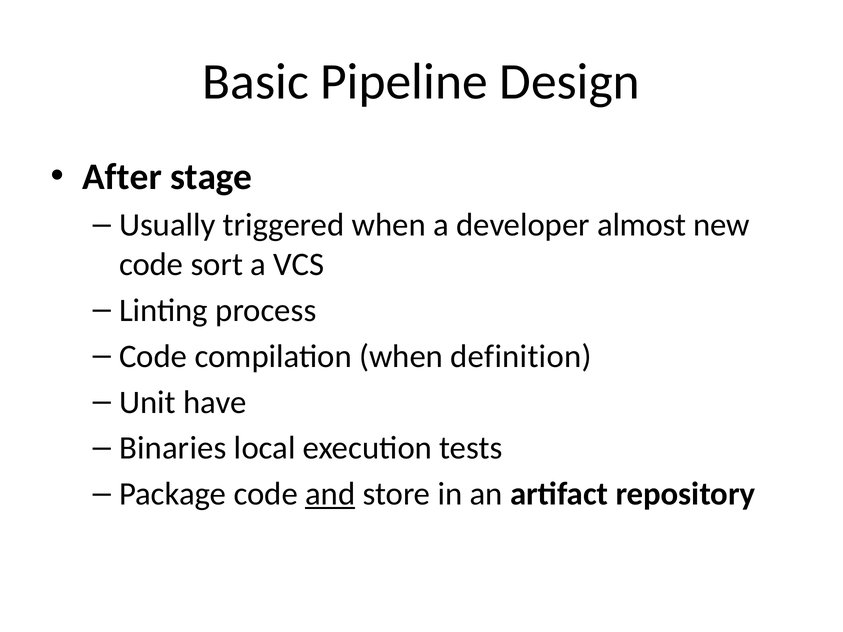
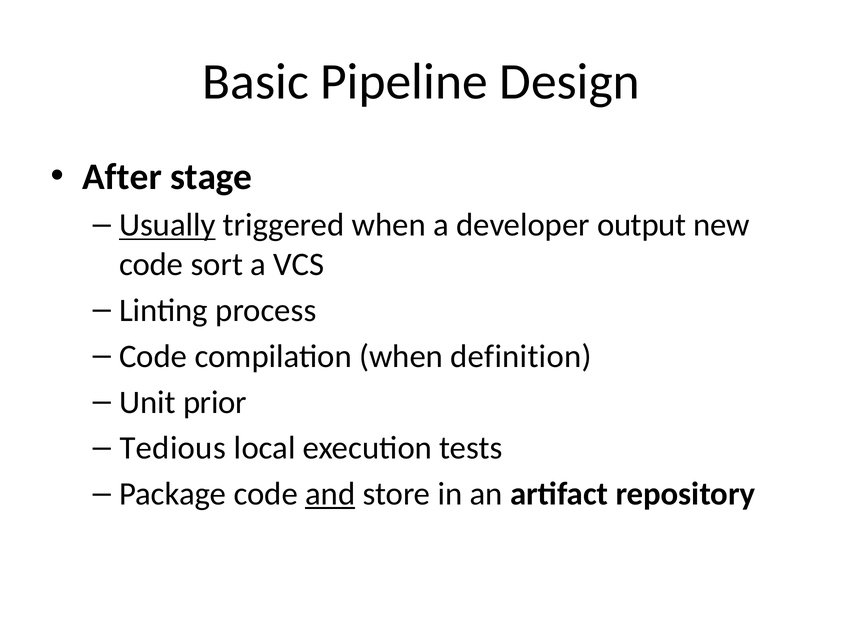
Usually underline: none -> present
almost: almost -> output
have: have -> prior
Binaries: Binaries -> Tedious
